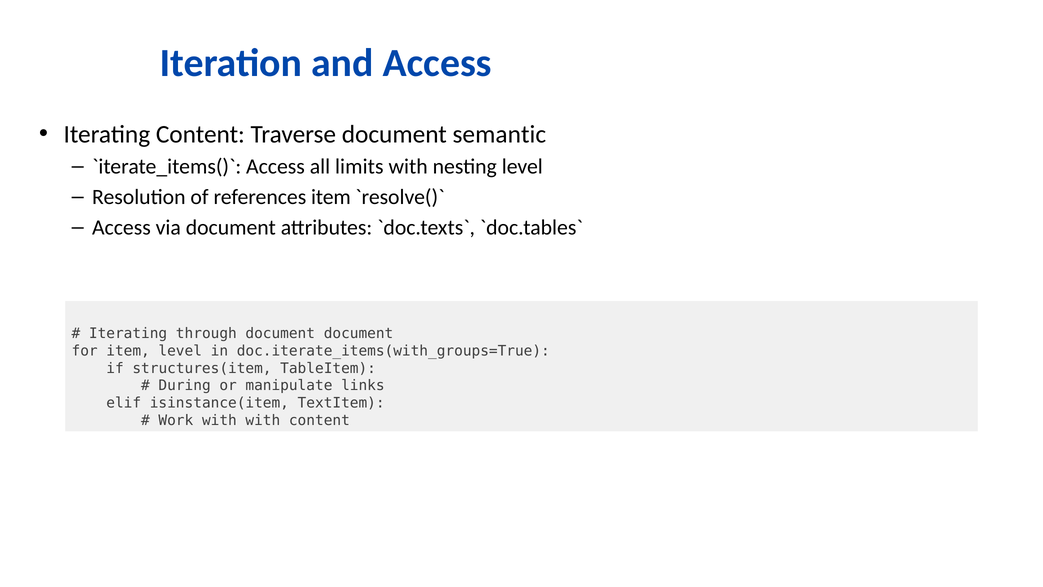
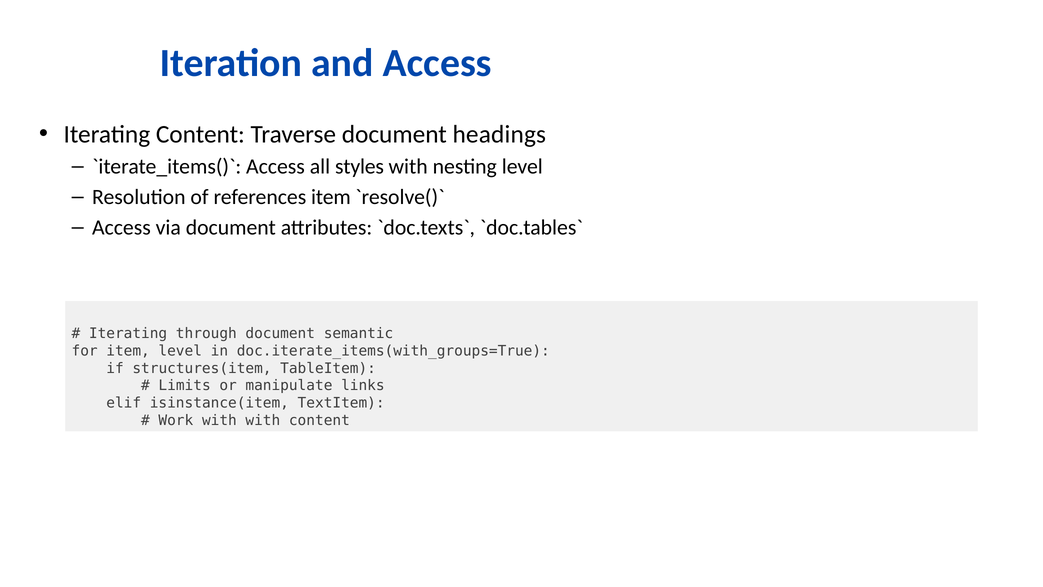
semantic: semantic -> headings
limits: limits -> styles
document document: document -> semantic
During: During -> Limits
